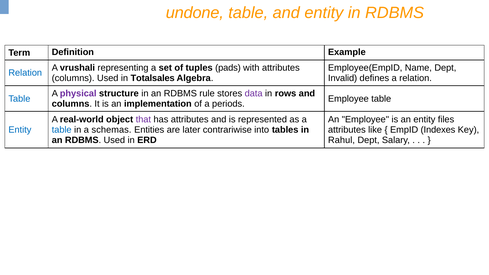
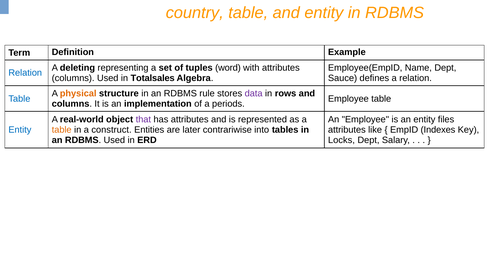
undone: undone -> country
vrushali: vrushali -> deleting
pads: pads -> word
Invalid: Invalid -> Sauce
physical colour: purple -> orange
table at (62, 130) colour: blue -> orange
schemas: schemas -> construct
Rahul: Rahul -> Locks
